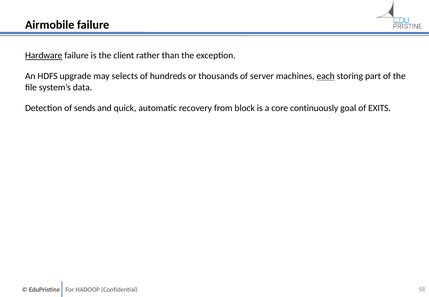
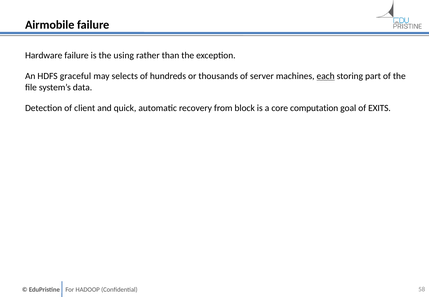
Hardware underline: present -> none
client: client -> using
upgrade: upgrade -> graceful
sends: sends -> client
continuously: continuously -> computation
